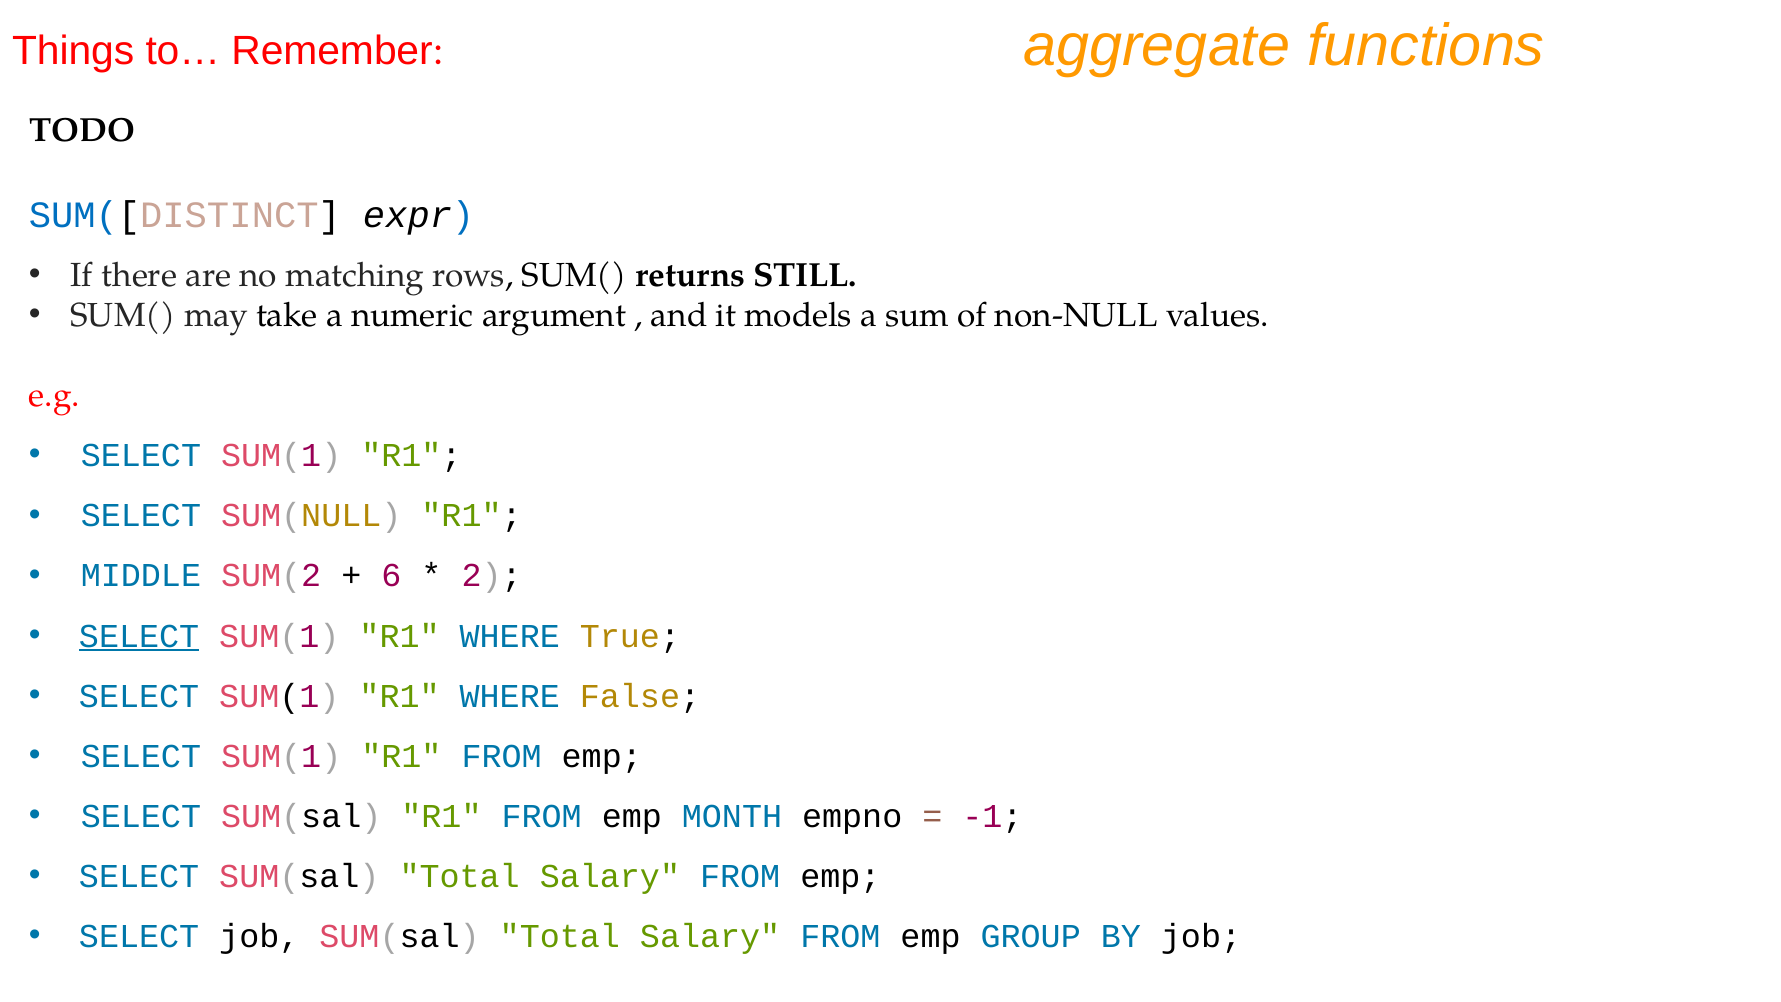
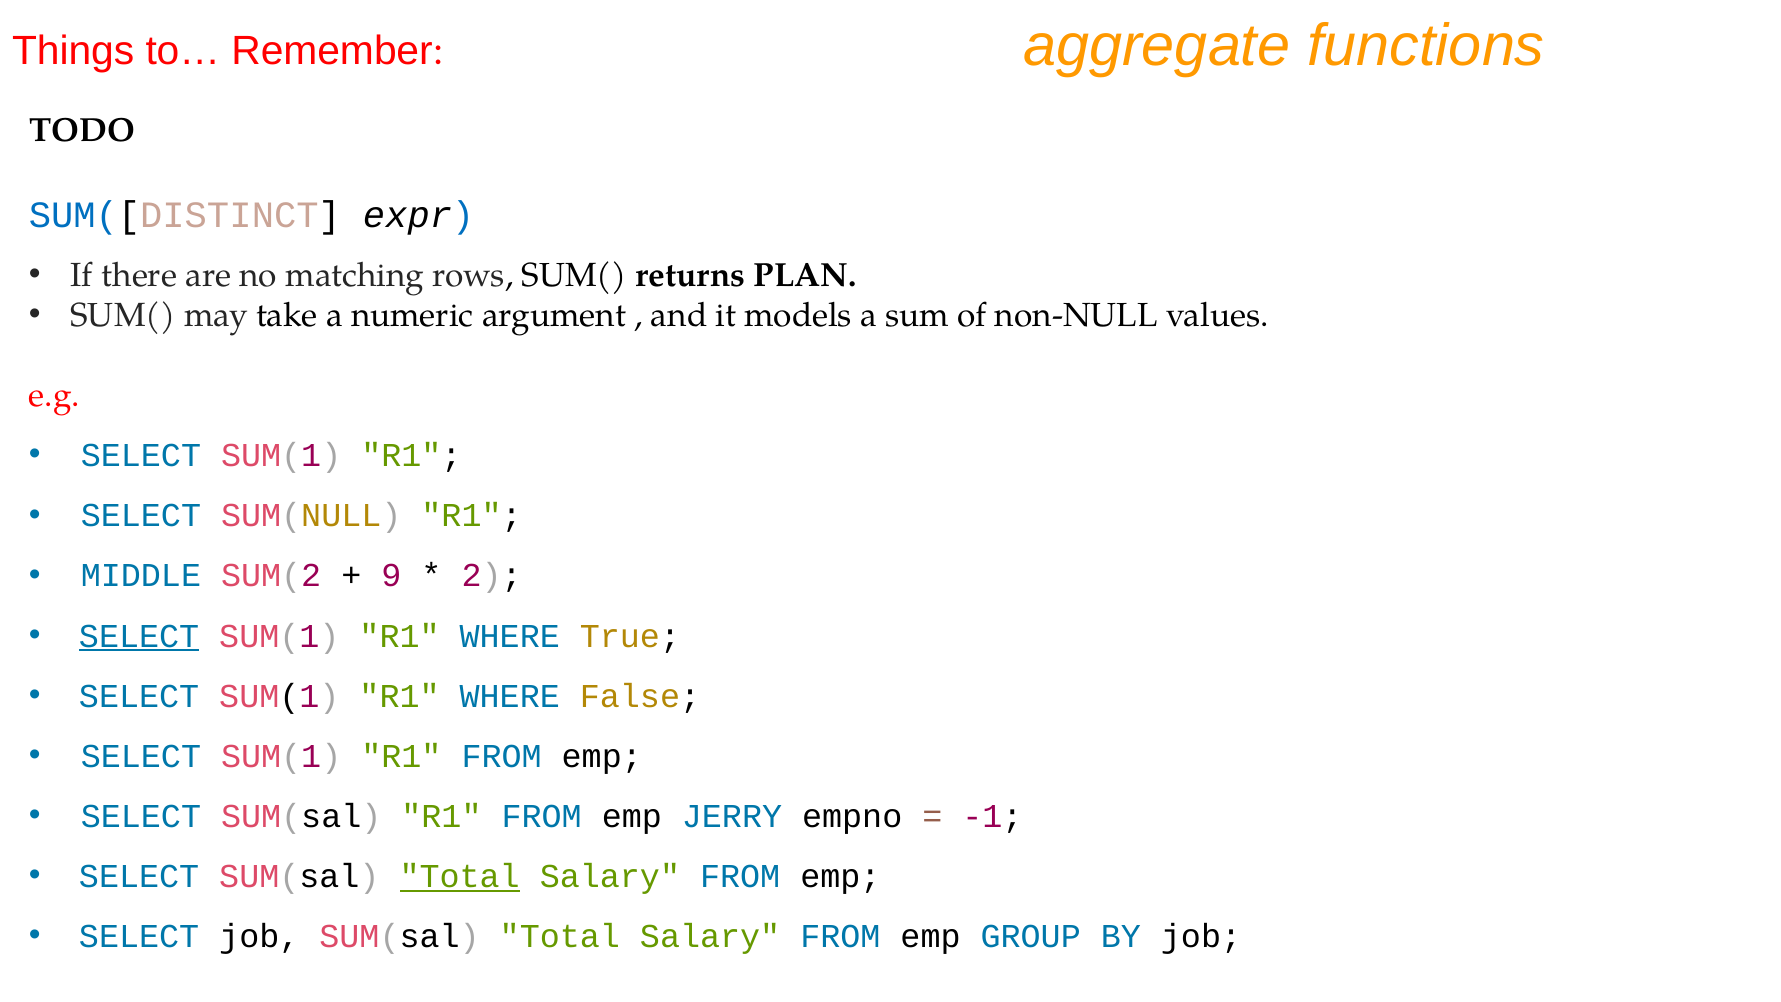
STILL: STILL -> PLAN
6: 6 -> 9
MONTH: MONTH -> JERRY
Total at (460, 876) underline: none -> present
